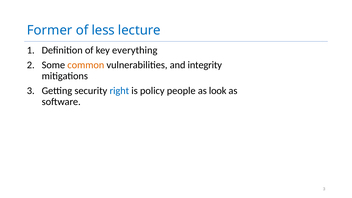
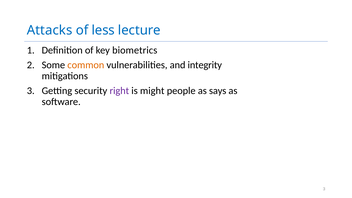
Former: Former -> Attacks
everything: everything -> biometrics
right colour: blue -> purple
policy: policy -> might
look: look -> says
